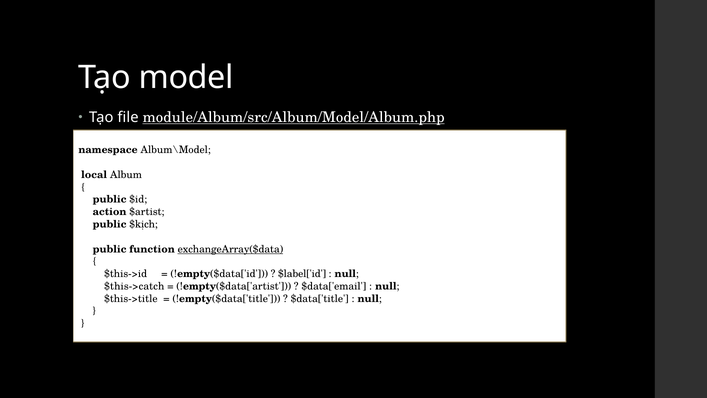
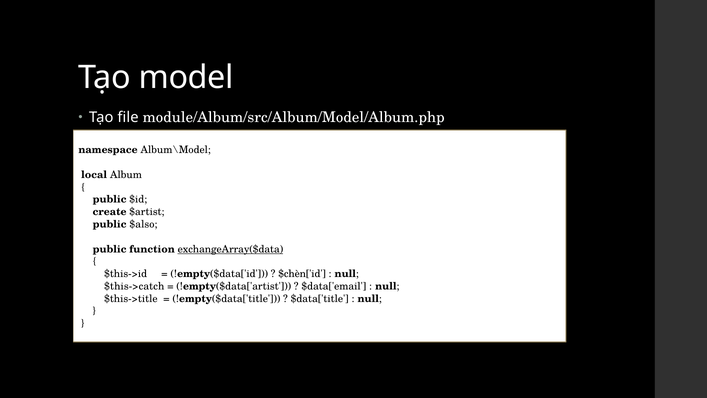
module/Album/src/Album/Model/Album.php underline: present -> none
action: action -> create
$kịch: $kịch -> $also
$label['id: $label['id -> $chèn['id
